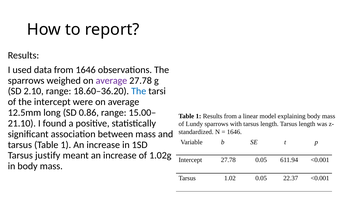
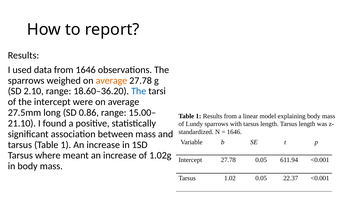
average at (111, 81) colour: purple -> orange
12.5mm: 12.5mm -> 27.5mm
justify: justify -> where
